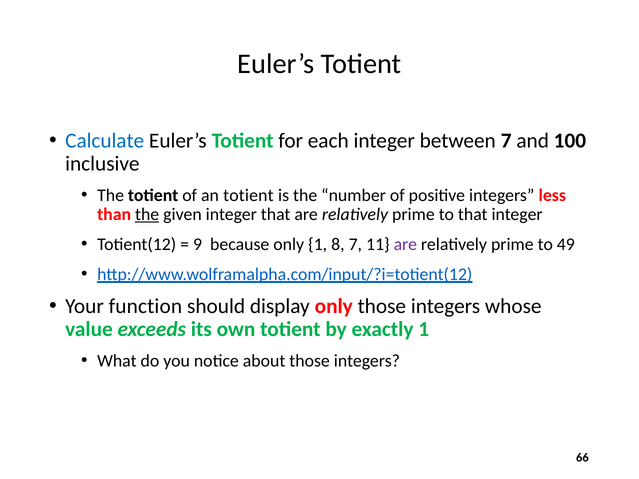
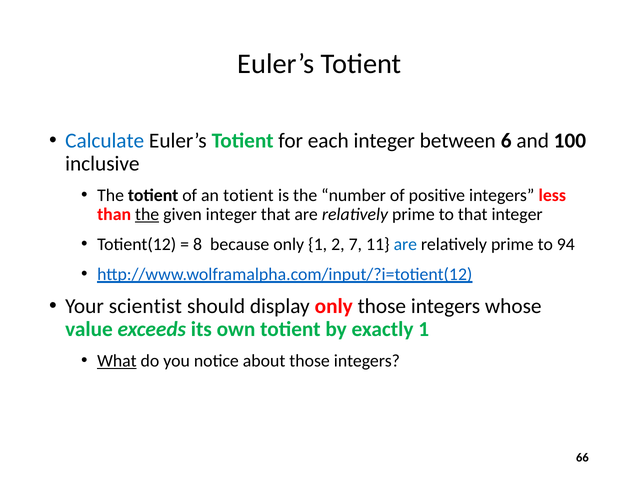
between 7: 7 -> 6
9: 9 -> 8
8: 8 -> 2
are at (405, 244) colour: purple -> blue
49: 49 -> 94
function: function -> scientist
What underline: none -> present
